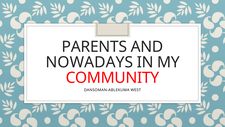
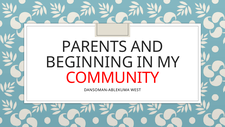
NOWADAYS: NOWADAYS -> BEGINNING
